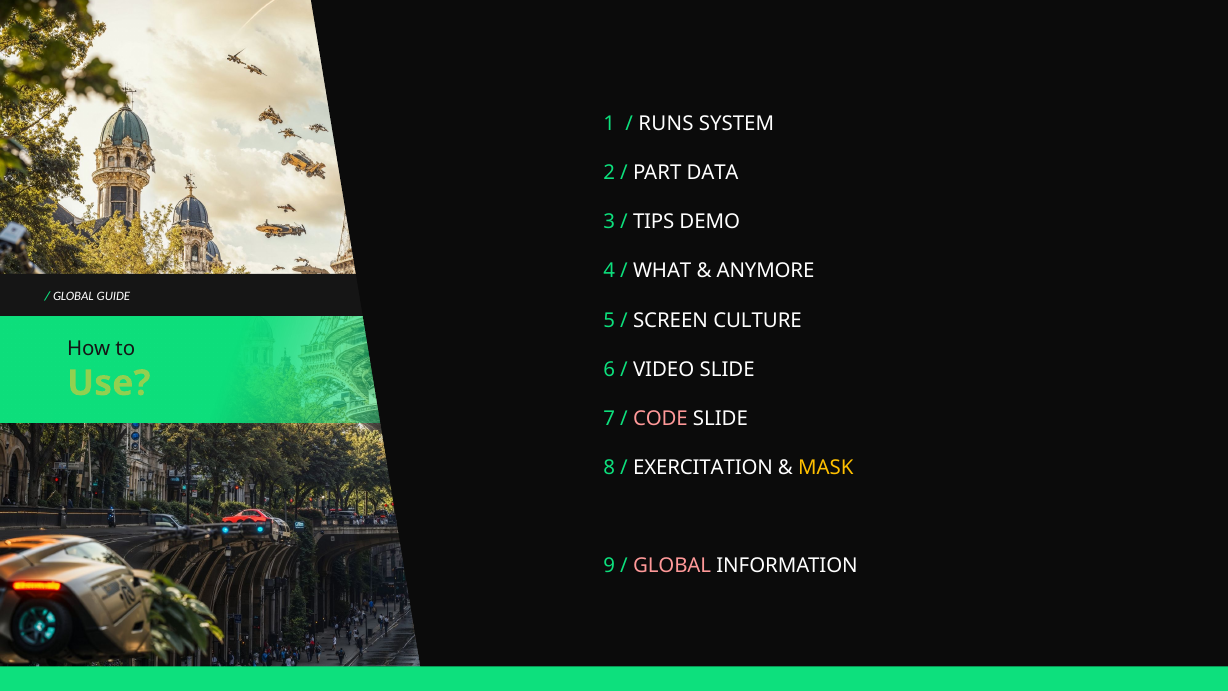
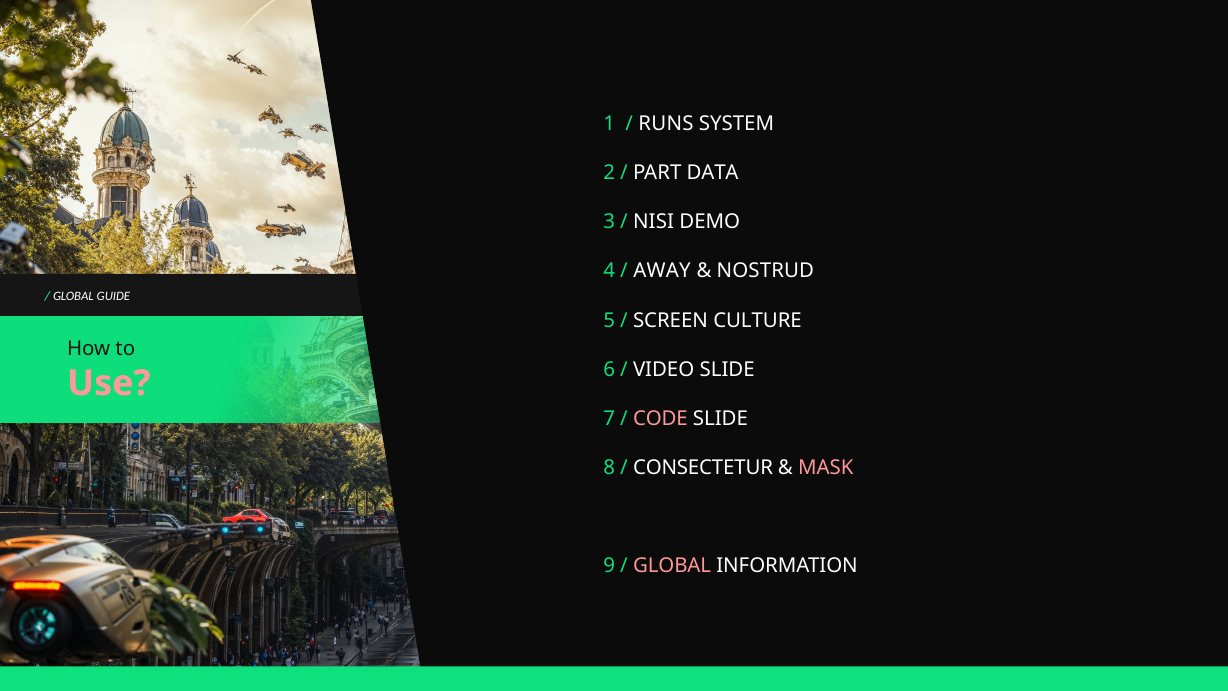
TIPS: TIPS -> NISI
WHAT: WHAT -> AWAY
ANYMORE: ANYMORE -> NOSTRUD
Use colour: light green -> pink
EXERCITATION: EXERCITATION -> CONSECTETUR
MASK colour: yellow -> pink
